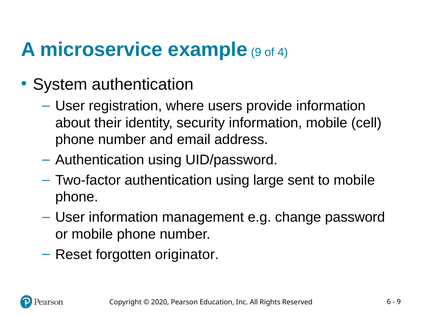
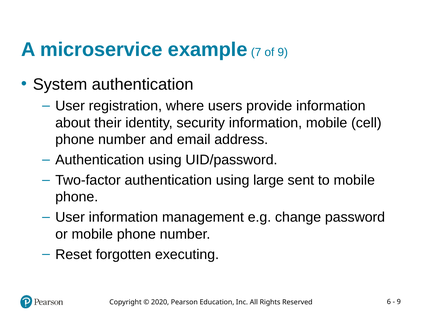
example 9: 9 -> 7
of 4: 4 -> 9
originator: originator -> executing
